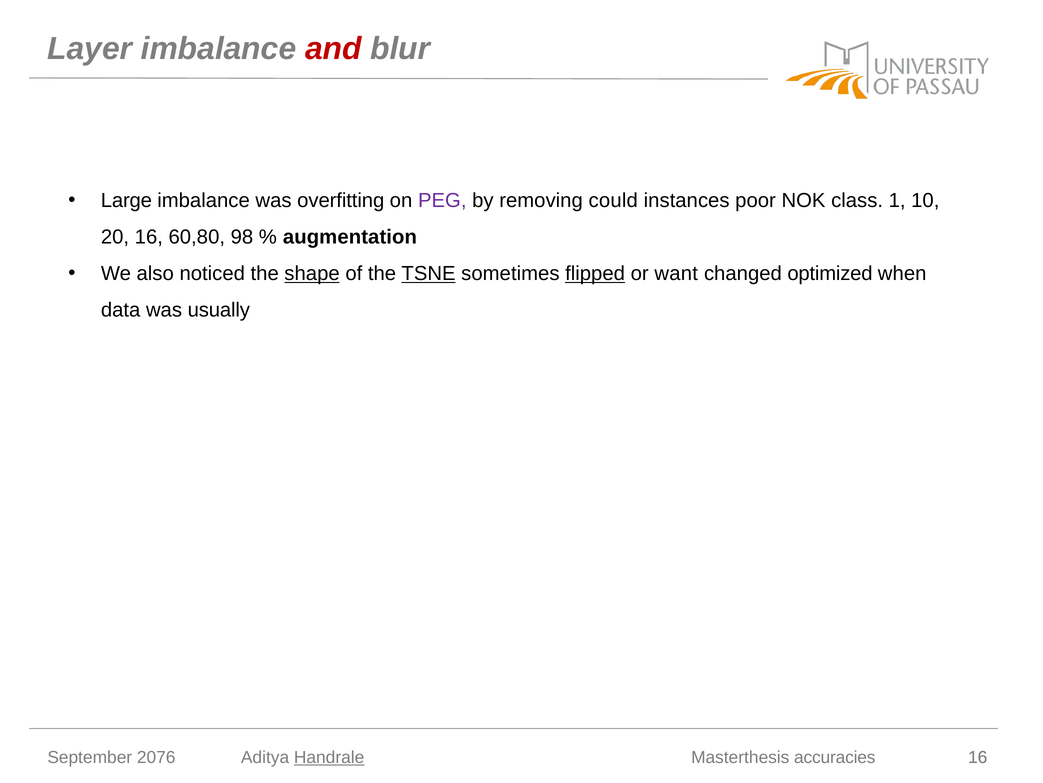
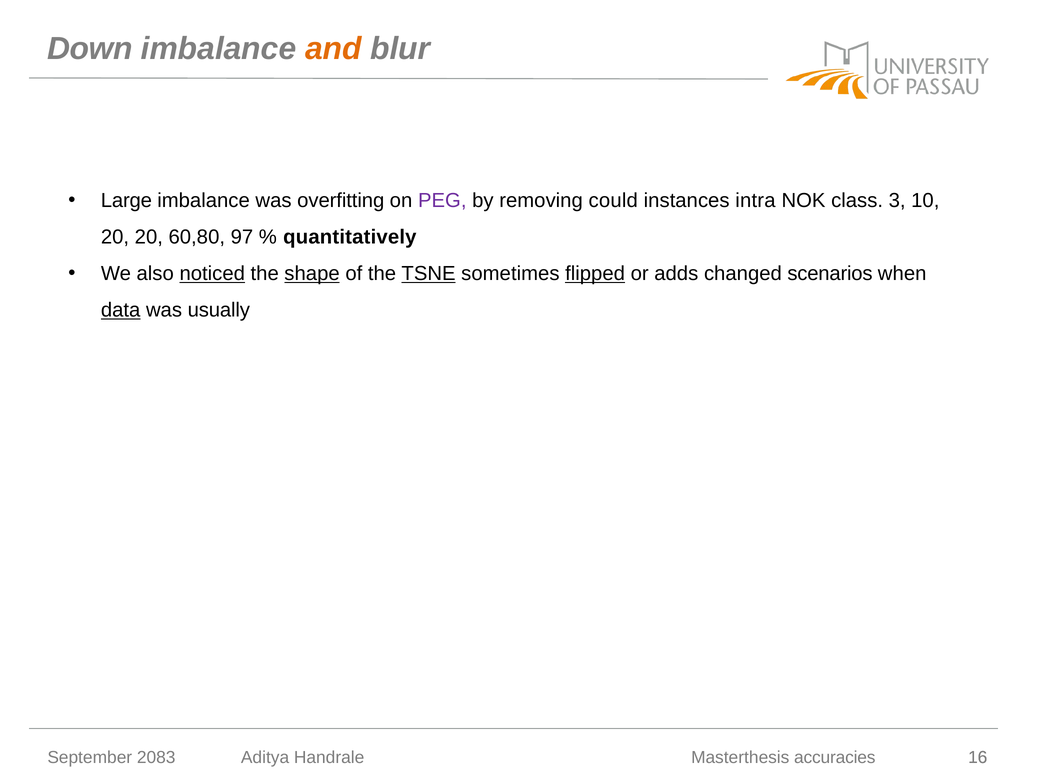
Layer: Layer -> Down
and colour: red -> orange
poor: poor -> intra
1: 1 -> 3
20 16: 16 -> 20
98: 98 -> 97
augmentation: augmentation -> quantitatively
noticed underline: none -> present
want: want -> adds
optimized: optimized -> scenarios
data underline: none -> present
2076: 2076 -> 2083
Handrale underline: present -> none
